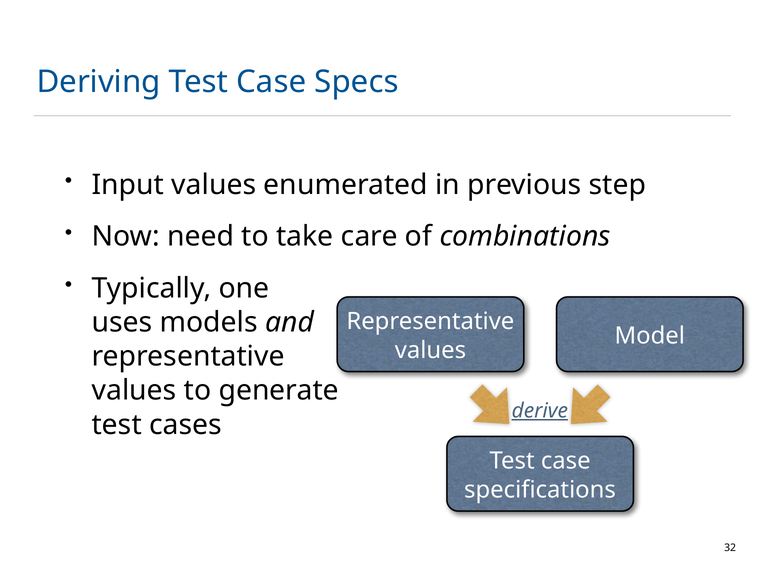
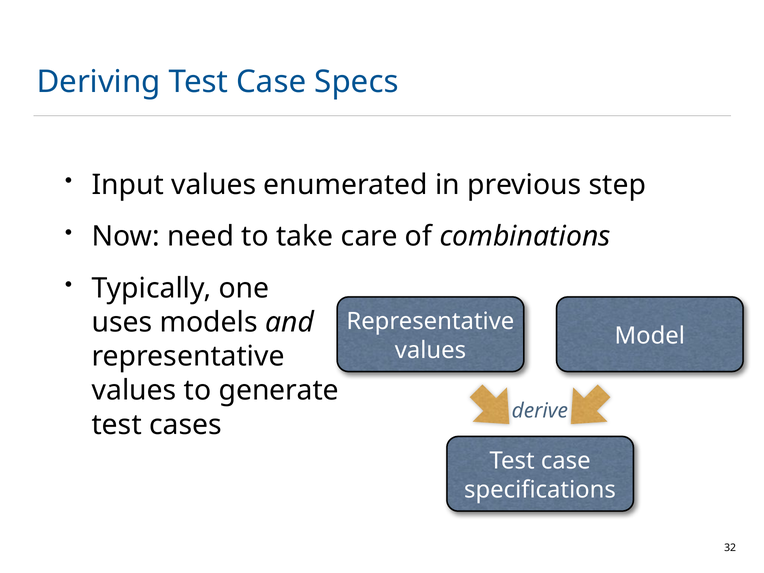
derive underline: present -> none
